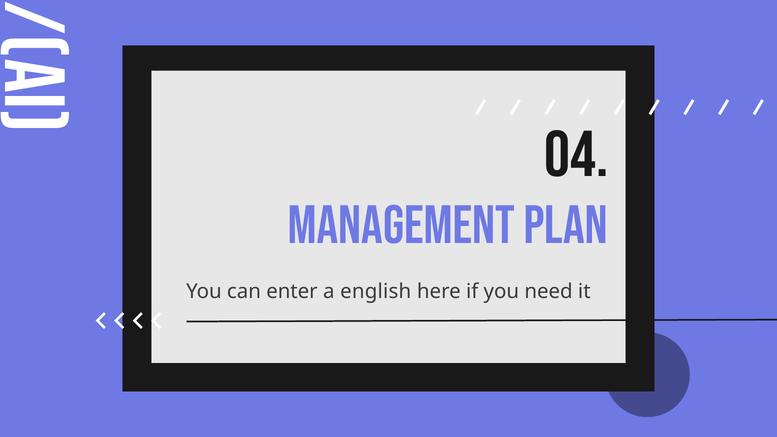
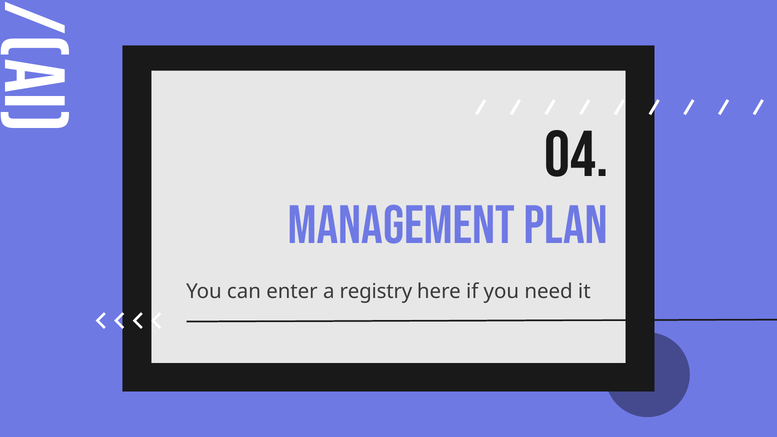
english: english -> registry
